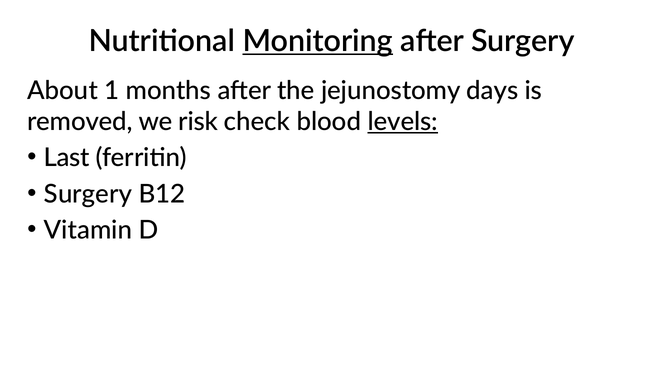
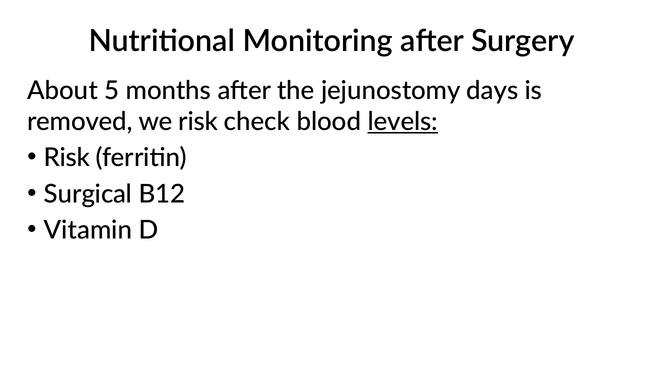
Monitoring underline: present -> none
1: 1 -> 5
Last at (67, 158): Last -> Risk
Surgery at (88, 194): Surgery -> Surgical
